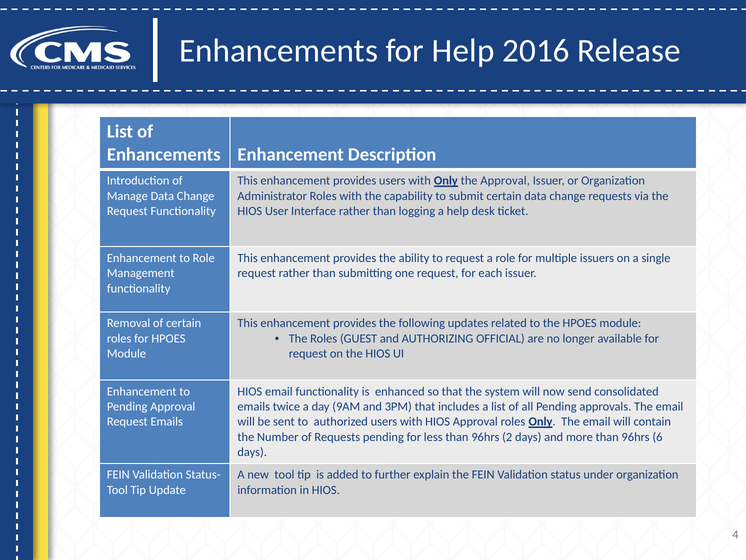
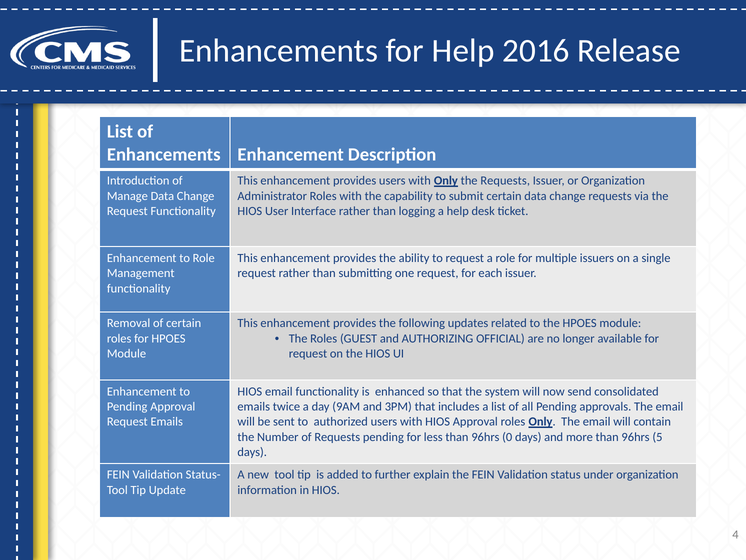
the Approval: Approval -> Requests
2: 2 -> 0
6: 6 -> 5
